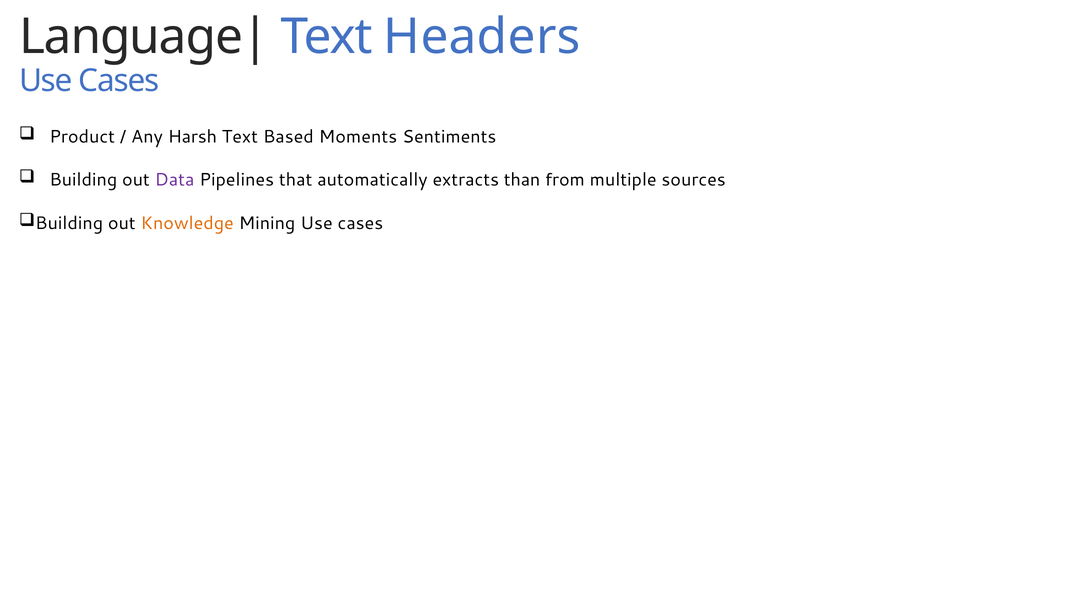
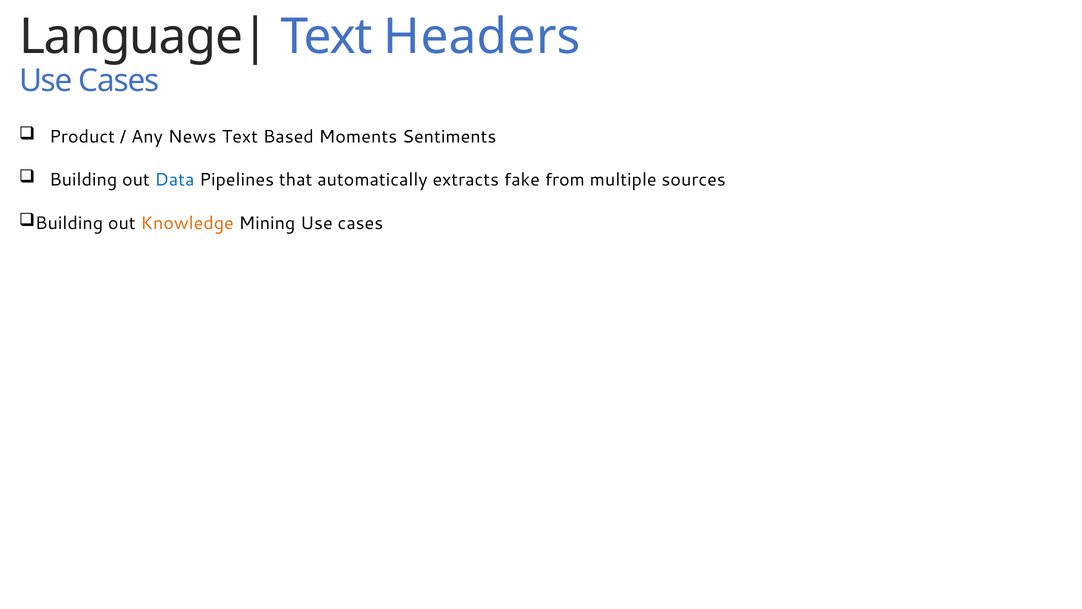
Harsh: Harsh -> News
Data colour: purple -> blue
than: than -> fake
